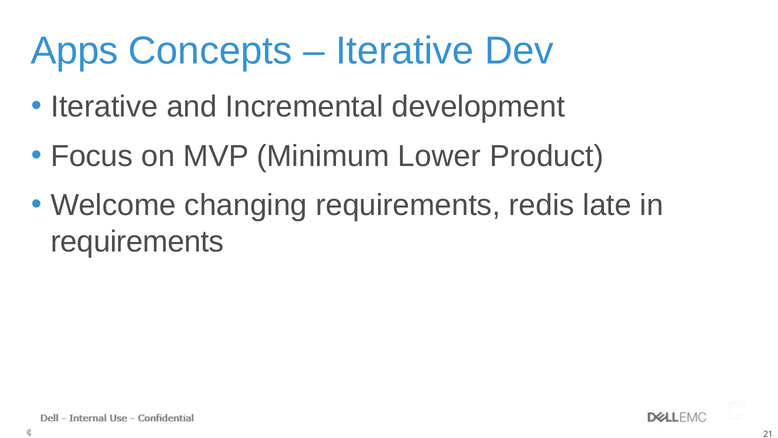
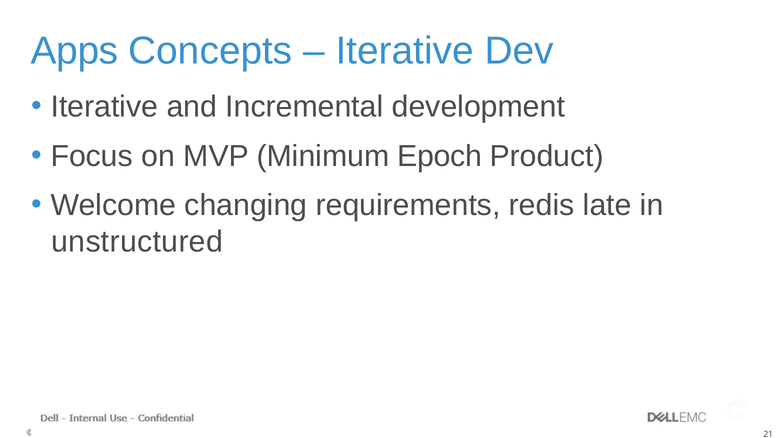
Lower: Lower -> Epoch
requirements at (137, 242): requirements -> unstructured
